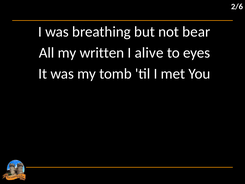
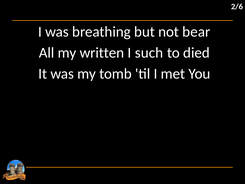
alive: alive -> such
eyes: eyes -> died
